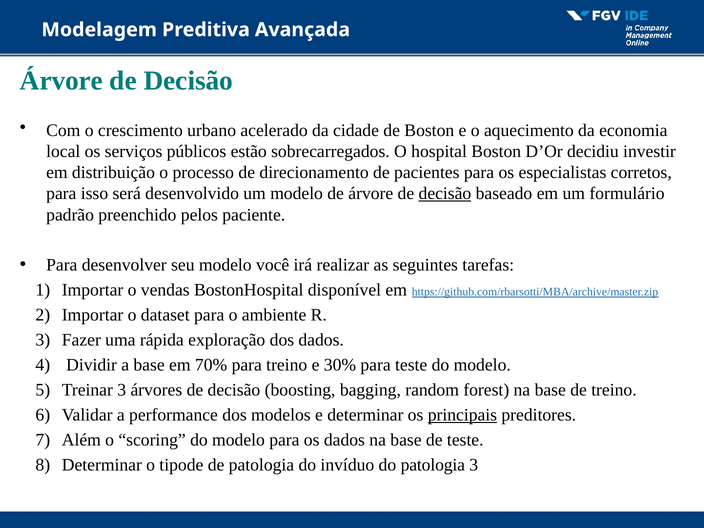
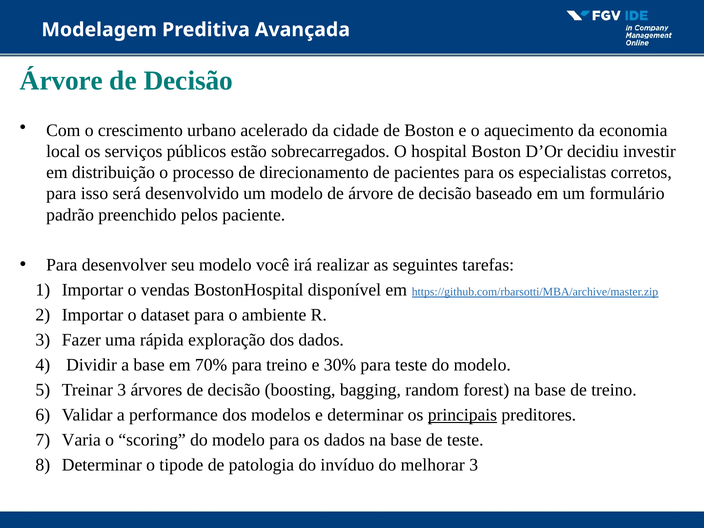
decisão at (445, 194) underline: present -> none
Além: Além -> Varia
do patologia: patologia -> melhorar
